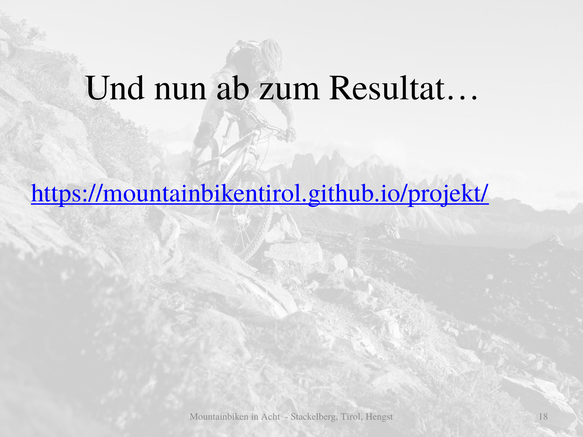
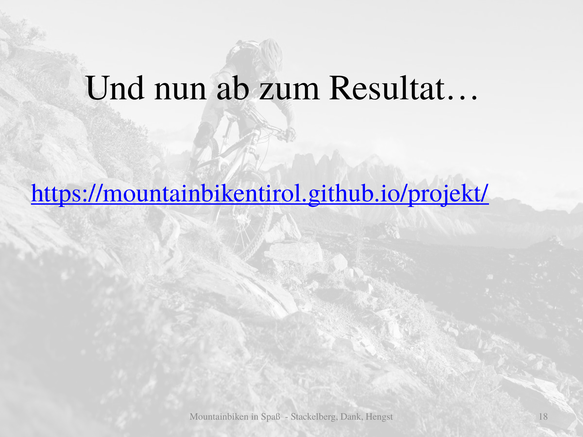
Acht: Acht -> Spaß
Tirol: Tirol -> Dank
